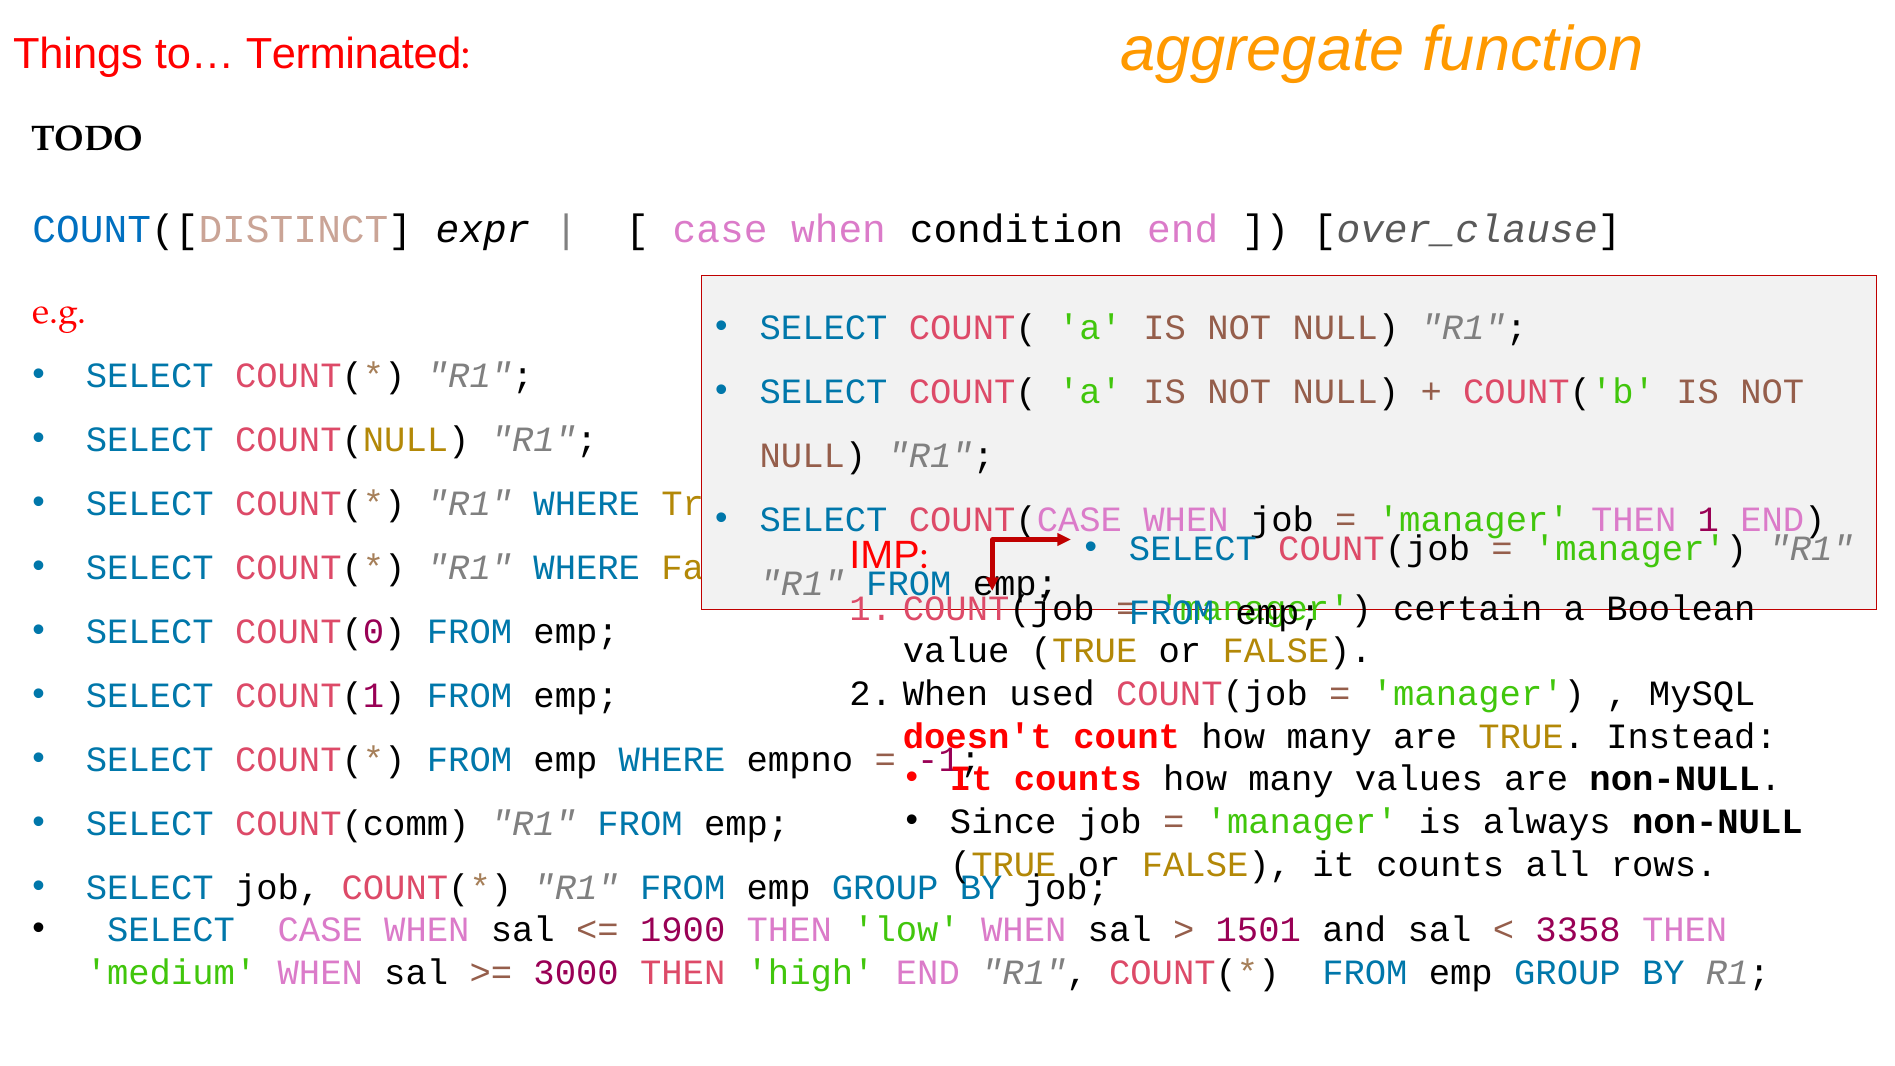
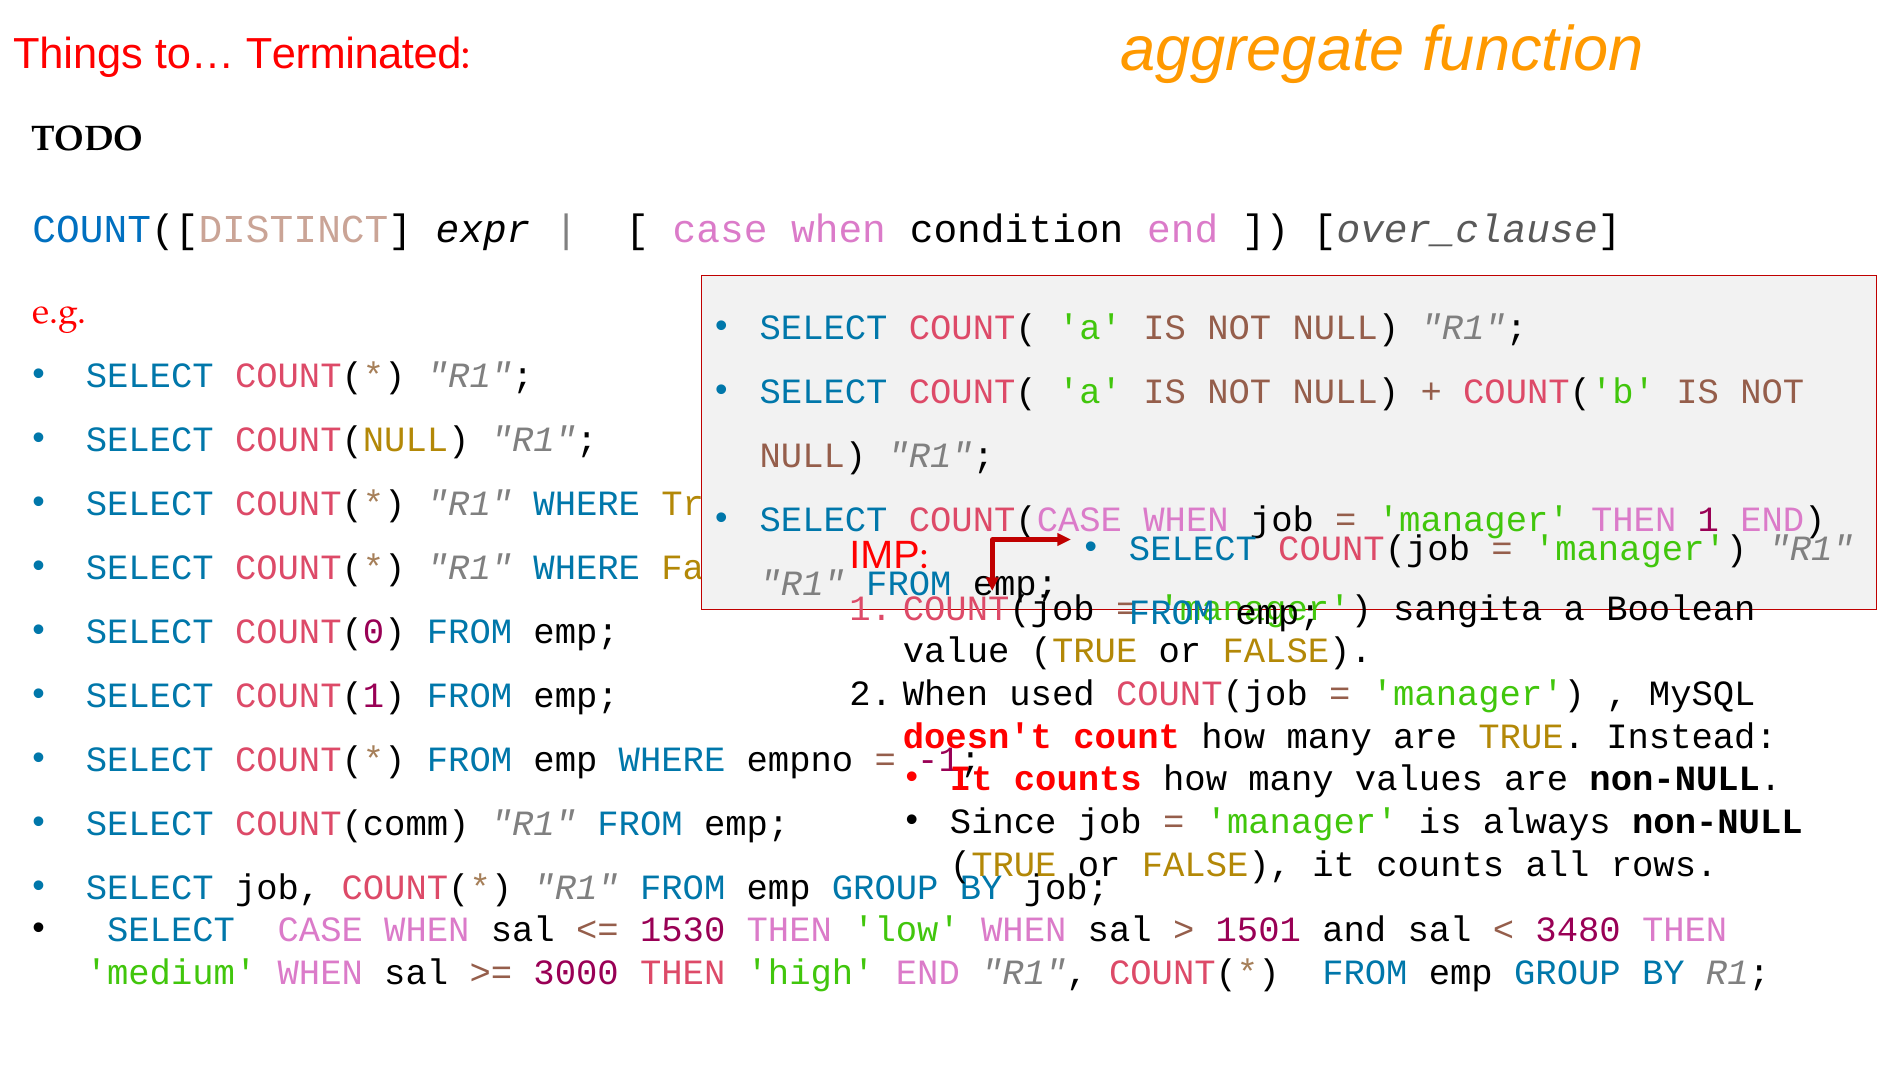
certain: certain -> sangita
1900: 1900 -> 1530
3358: 3358 -> 3480
